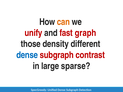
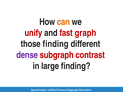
those density: density -> finding
dense at (27, 55) colour: blue -> purple
large sparse: sparse -> finding
